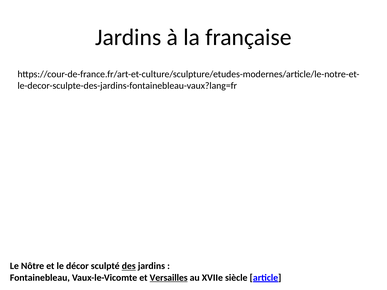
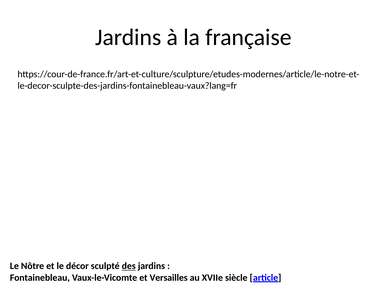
Versailles underline: present -> none
